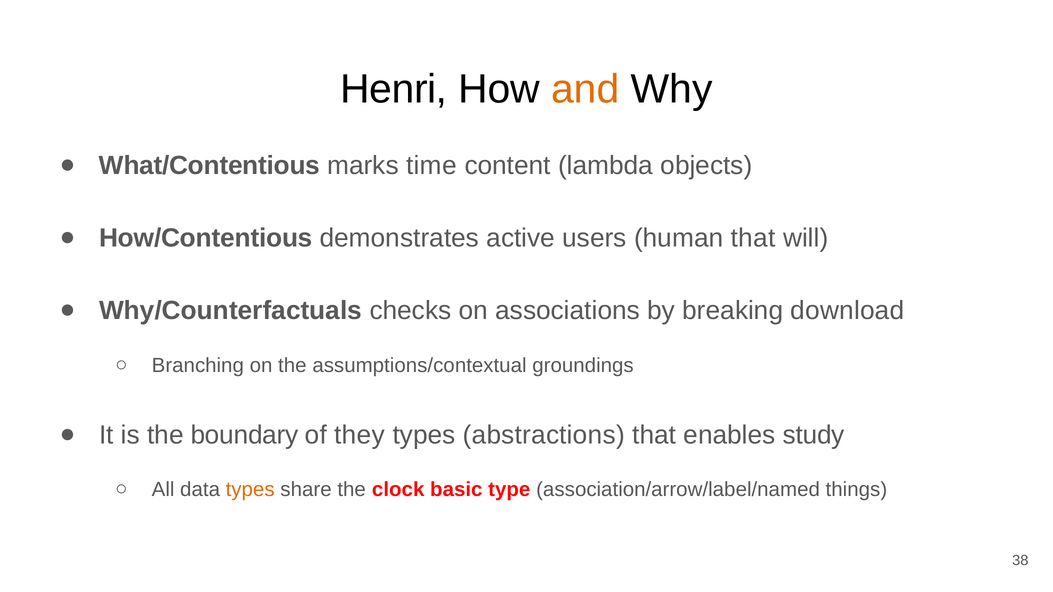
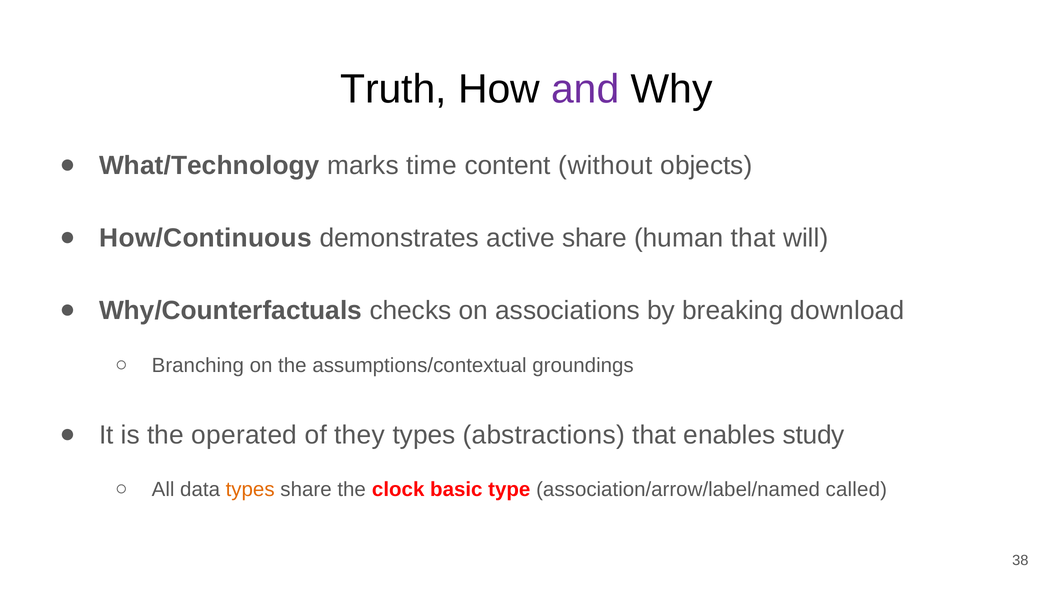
Henri: Henri -> Truth
and colour: orange -> purple
What/Contentious: What/Contentious -> What/Technology
lambda: lambda -> without
How/Contentious: How/Contentious -> How/Continuous
active users: users -> share
boundary: boundary -> operated
things: things -> called
